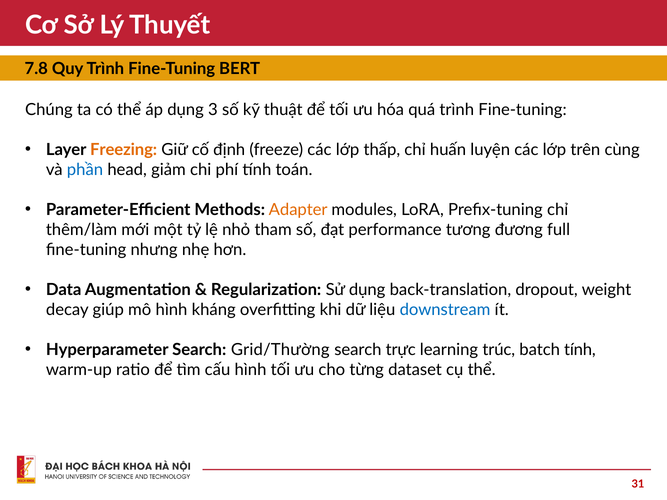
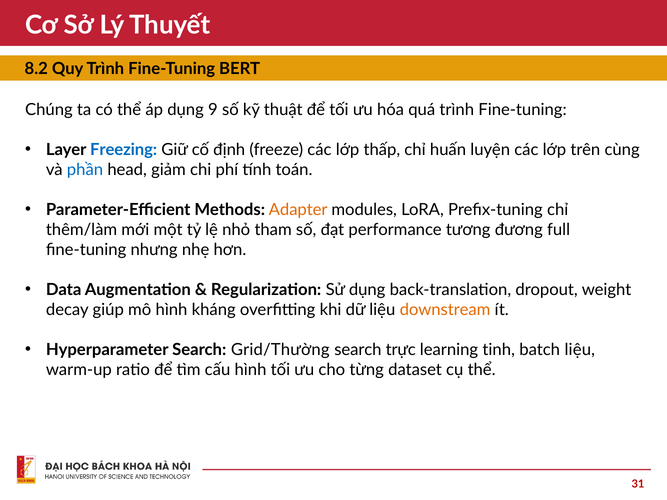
7.8: 7.8 -> 8.2
3: 3 -> 9
Freezing colour: orange -> blue
downstream colour: blue -> orange
trúc: trúc -> tinh
batch tính: tính -> liệu
